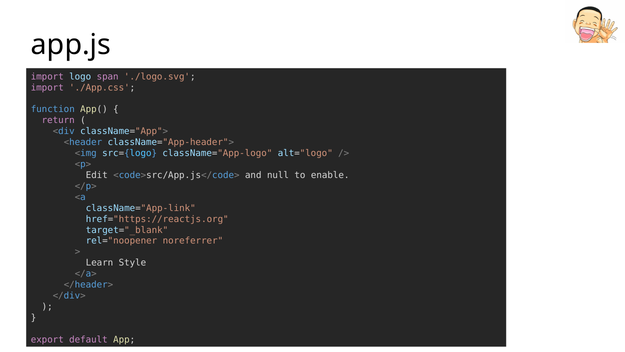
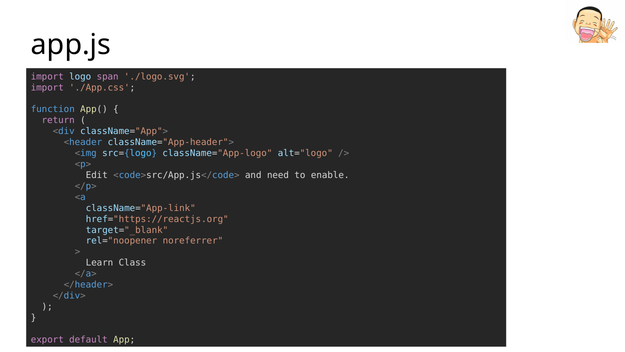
null: null -> need
Style: Style -> Class
